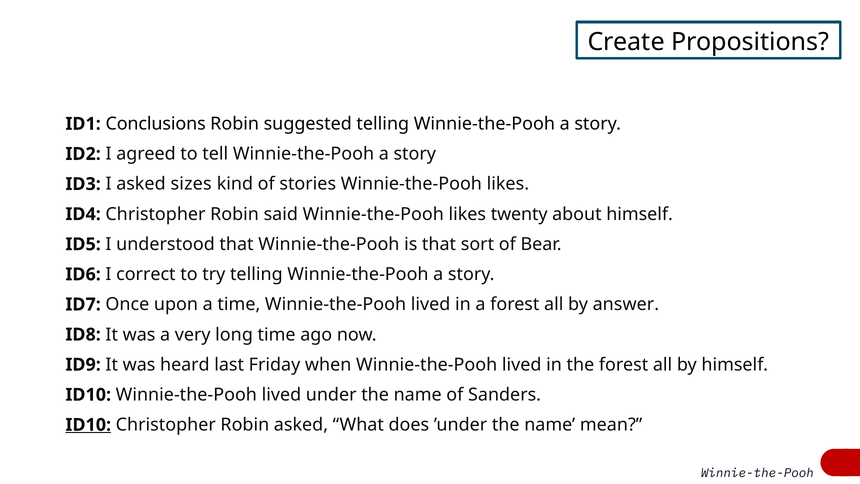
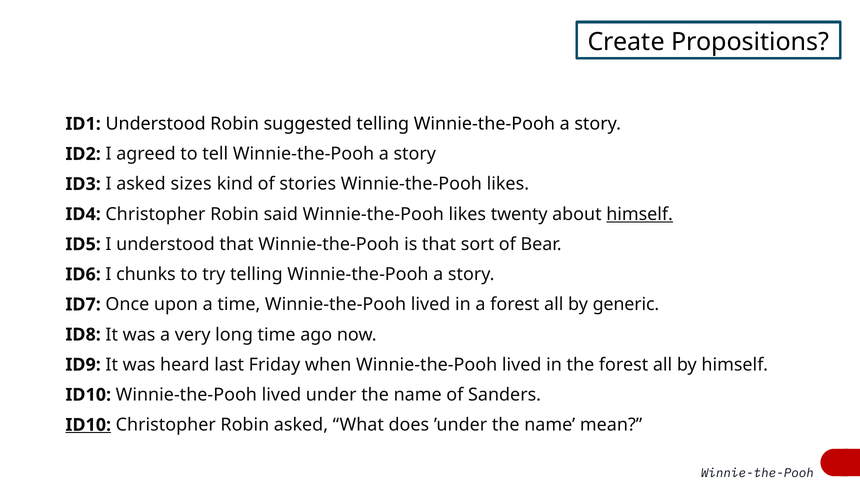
ID1 Conclusions: Conclusions -> Understood
himself at (640, 214) underline: none -> present
correct: correct -> chunks
answer: answer -> generic
